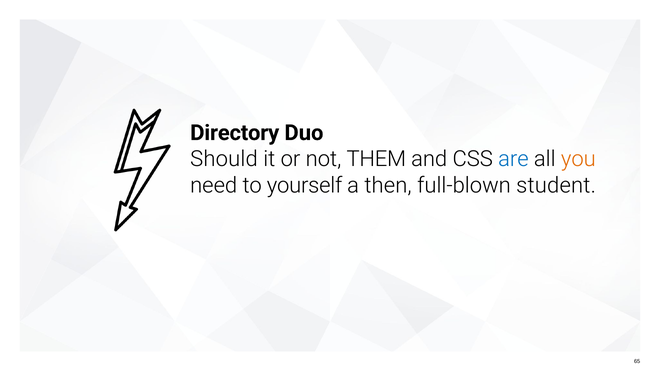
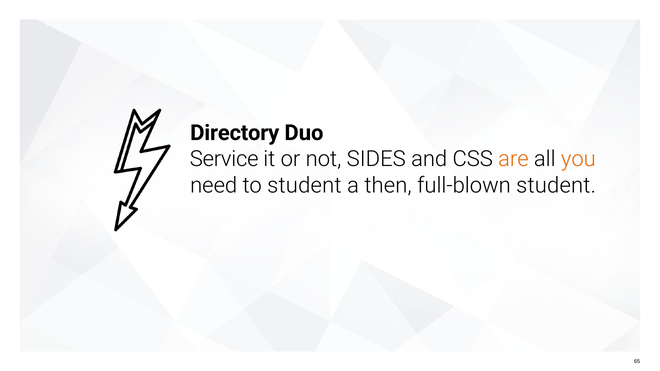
Should: Should -> Service
THEM: THEM -> SIDES
are colour: blue -> orange
to yourself: yourself -> student
